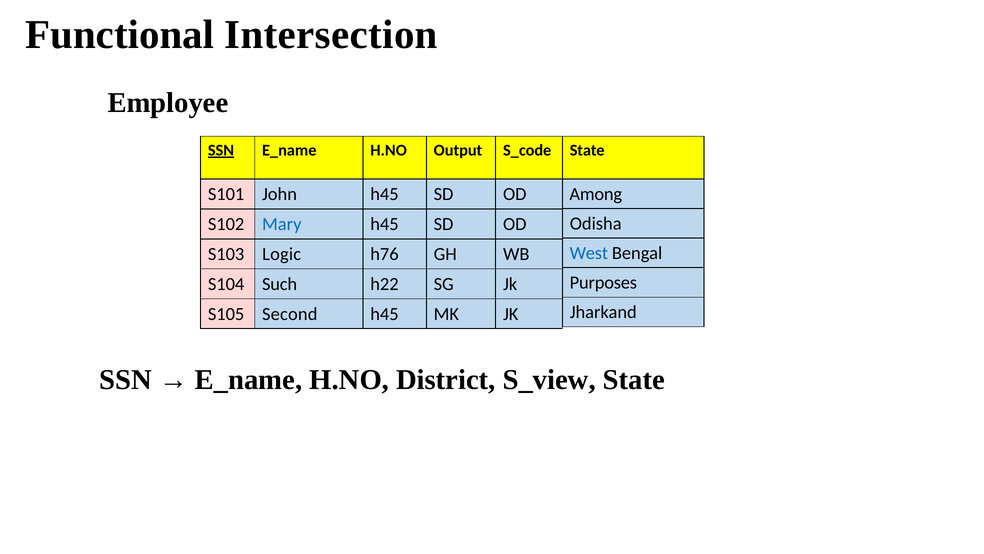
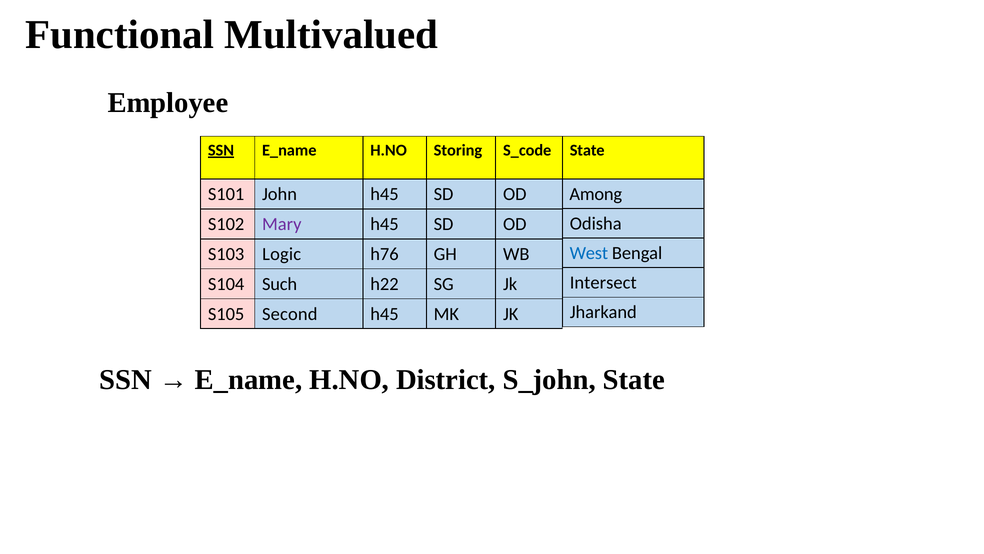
Intersection: Intersection -> Multivalued
Output: Output -> Storing
Mary colour: blue -> purple
Purposes: Purposes -> Intersect
S_view: S_view -> S_john
